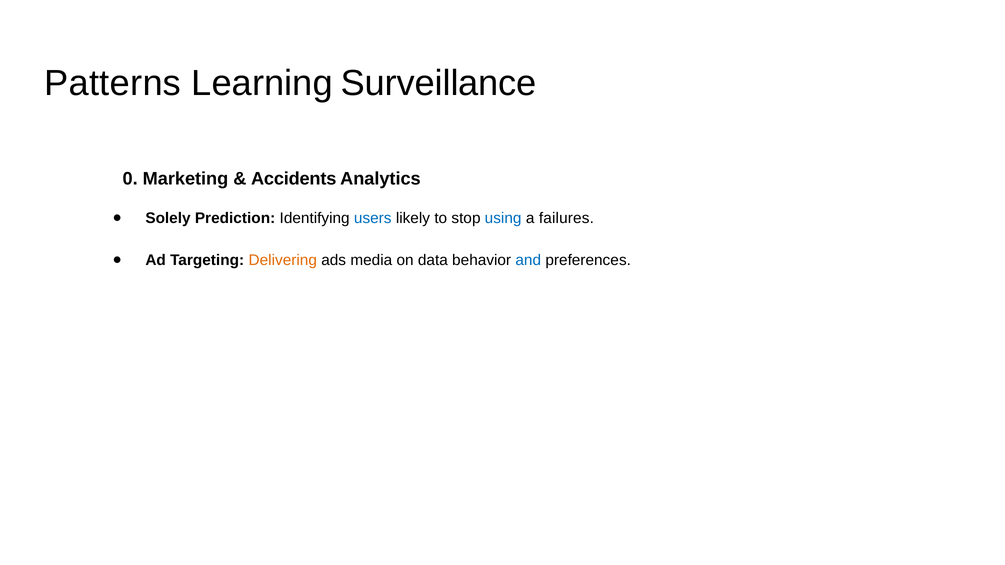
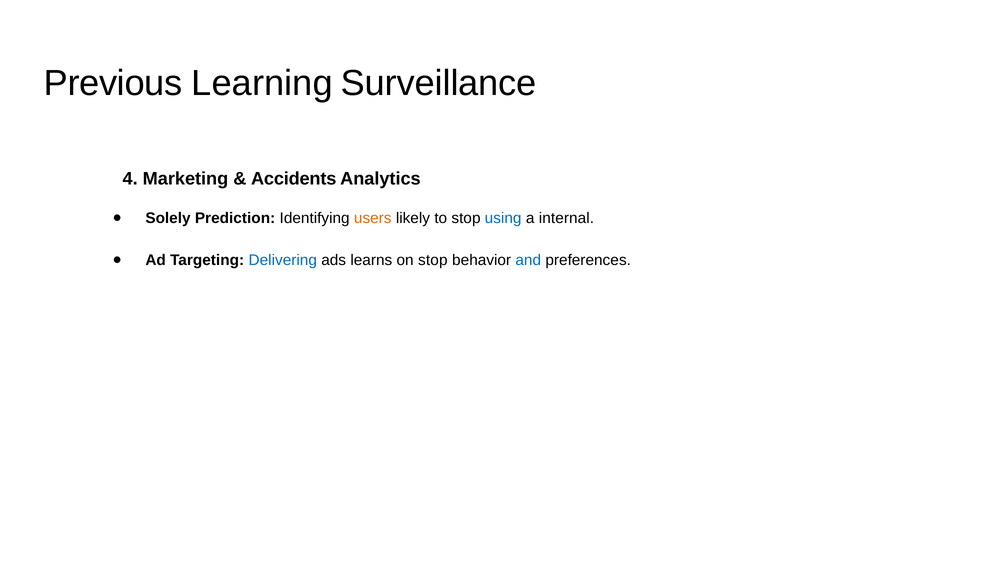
Patterns: Patterns -> Previous
0: 0 -> 4
users colour: blue -> orange
failures: failures -> internal
Delivering colour: orange -> blue
media: media -> learns
on data: data -> stop
